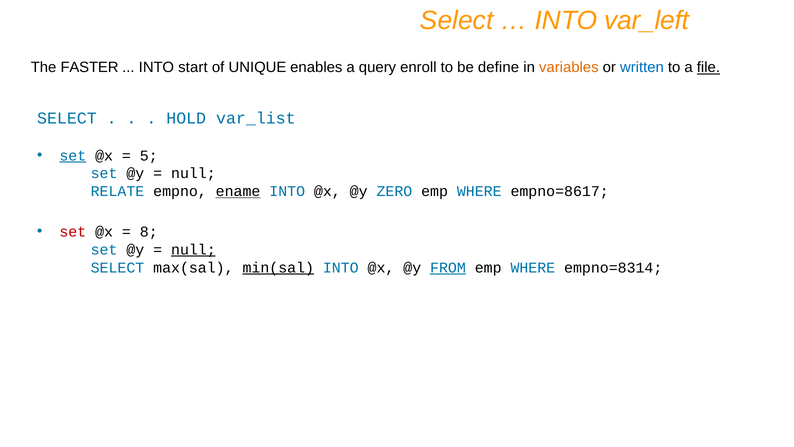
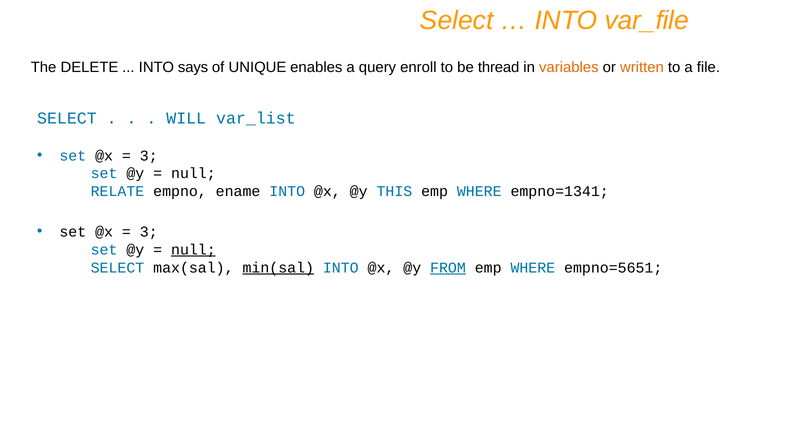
var_left: var_left -> var_file
FASTER: FASTER -> DELETE
start: start -> says
define: define -> thread
written colour: blue -> orange
file underline: present -> none
HOLD: HOLD -> WILL
set at (73, 155) underline: present -> none
5 at (149, 155): 5 -> 3
ename underline: present -> none
ZERO: ZERO -> THIS
empno=8617: empno=8617 -> empno=1341
set at (73, 232) colour: red -> black
8 at (149, 232): 8 -> 3
empno=8314: empno=8314 -> empno=5651
